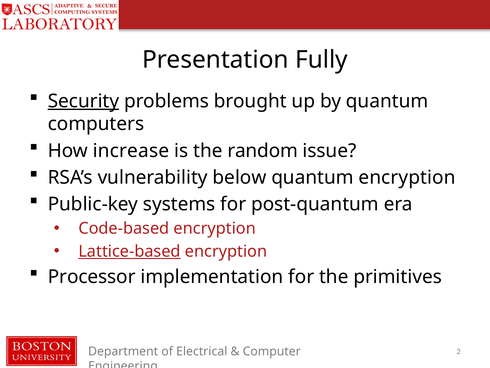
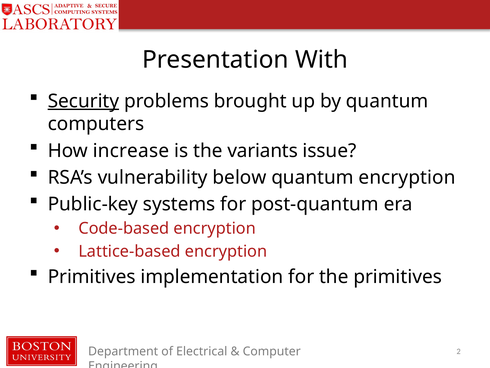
Fully: Fully -> With
random: random -> variants
Lattice-based underline: present -> none
Processor at (92, 276): Processor -> Primitives
